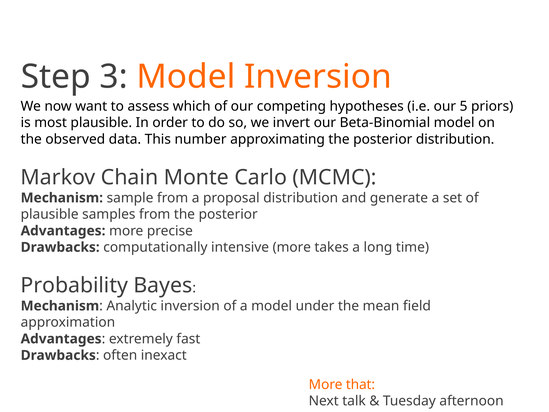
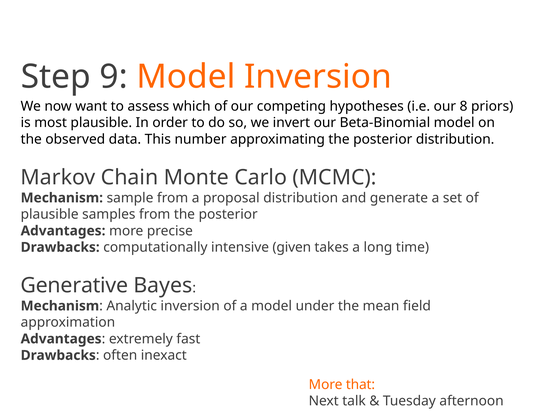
3: 3 -> 9
5: 5 -> 8
intensive more: more -> given
Probability: Probability -> Generative
